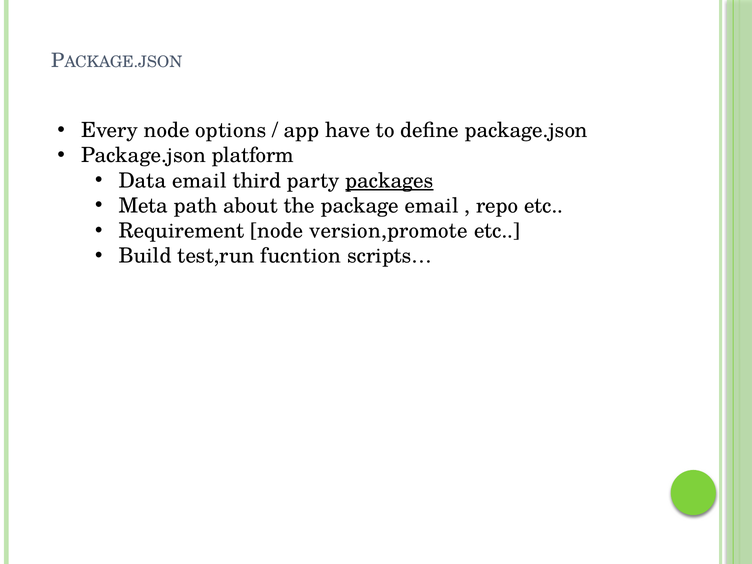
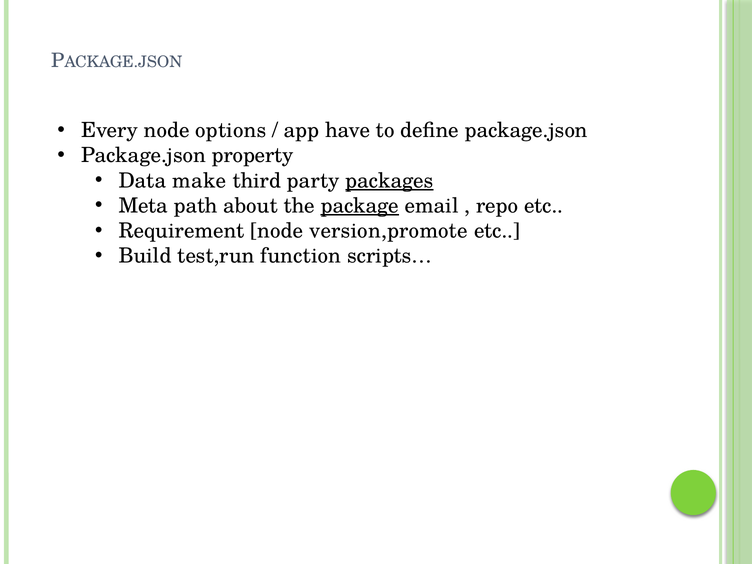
platform: platform -> property
Data email: email -> make
package underline: none -> present
fucntion: fucntion -> function
